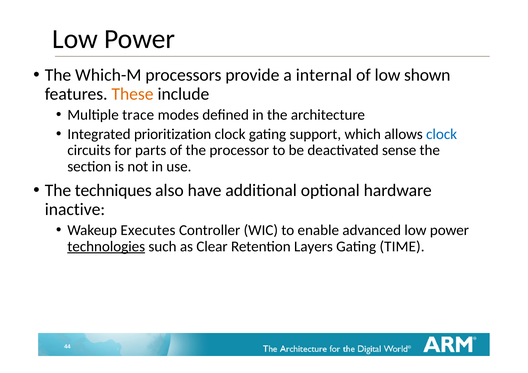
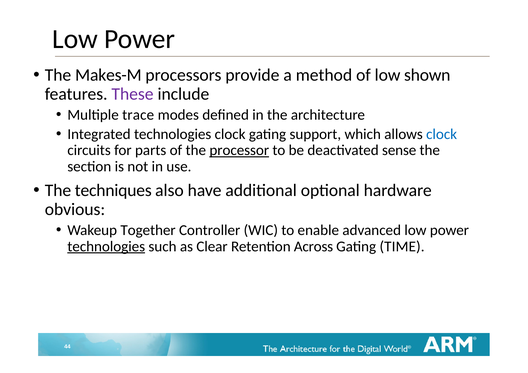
Which-M: Which-M -> Makes-M
internal: internal -> method
These colour: orange -> purple
Integrated prioritization: prioritization -> technologies
processor underline: none -> present
inactive: inactive -> obvious
Executes: Executes -> Together
Layers: Layers -> Across
